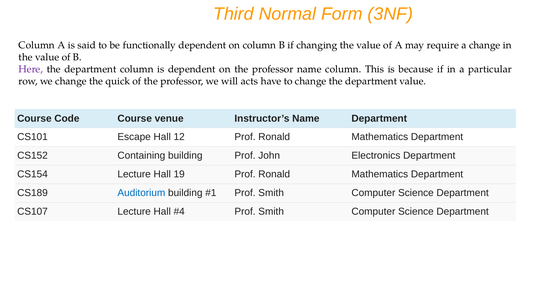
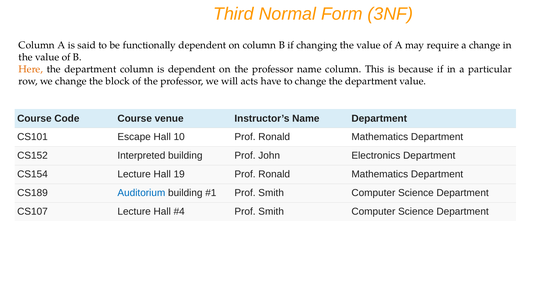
Here colour: purple -> orange
quick: quick -> block
12: 12 -> 10
Containing: Containing -> Interpreted
